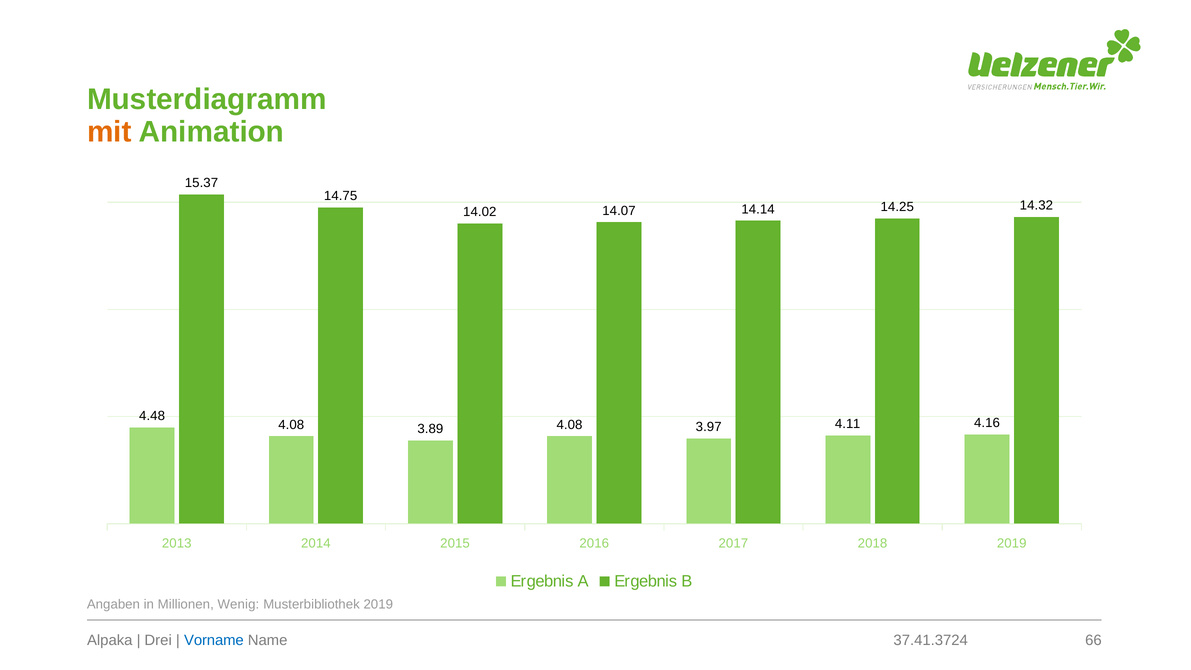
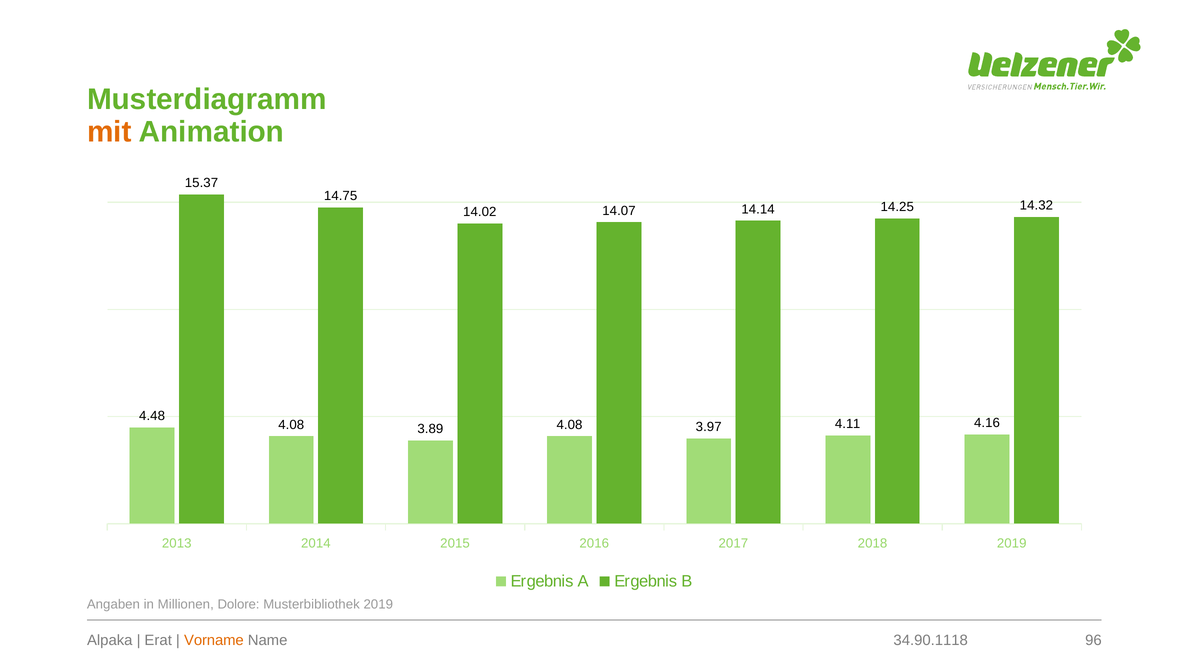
Wenig: Wenig -> Dolore
Drei: Drei -> Erat
Vorname colour: blue -> orange
37.41.3724: 37.41.3724 -> 34.90.1118
66: 66 -> 96
